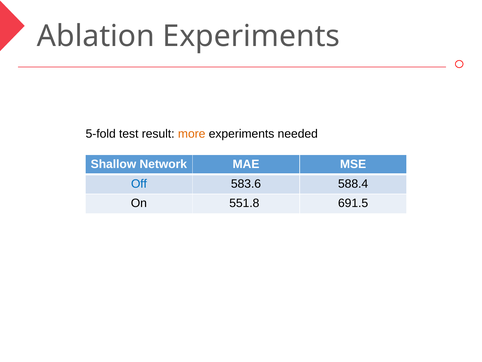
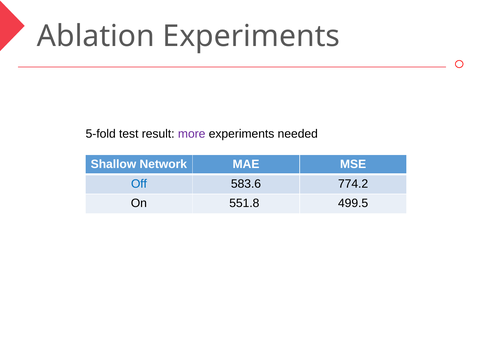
more colour: orange -> purple
588.4: 588.4 -> 774.2
691.5: 691.5 -> 499.5
